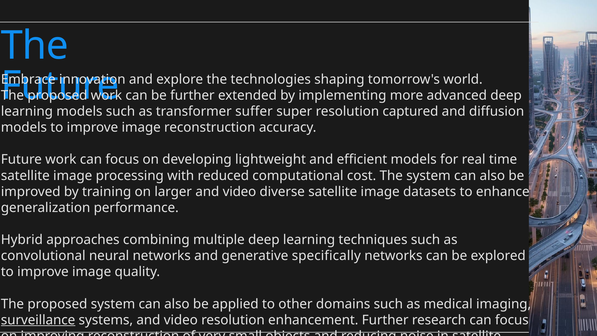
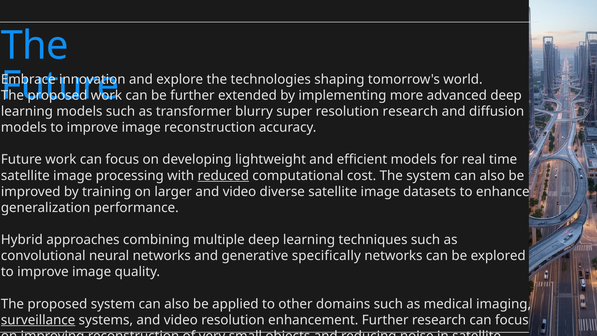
suffer: suffer -> blurry
resolution captured: captured -> research
reduced underline: none -> present
